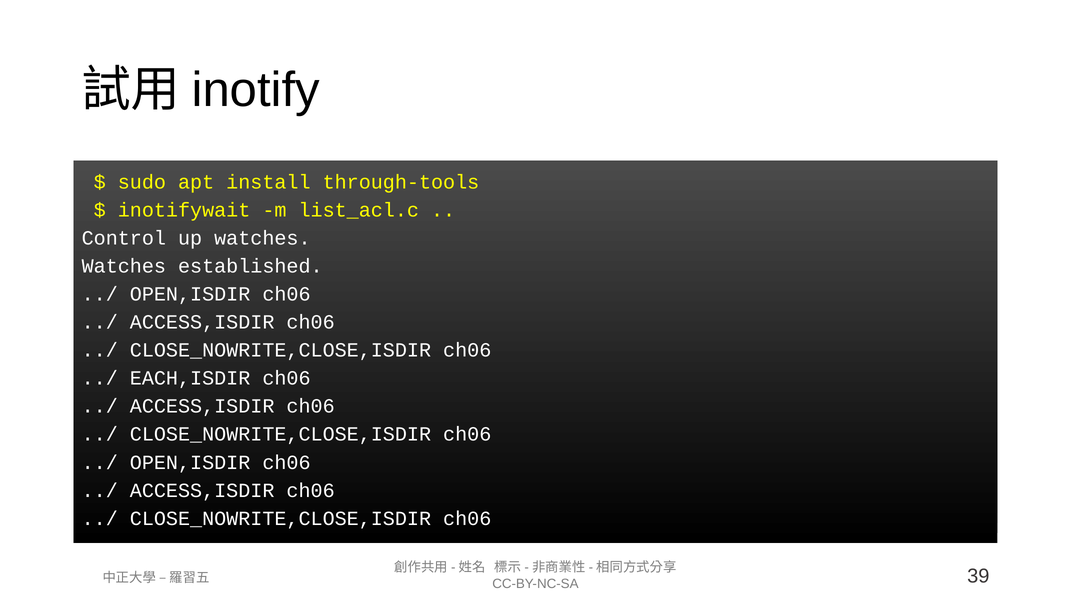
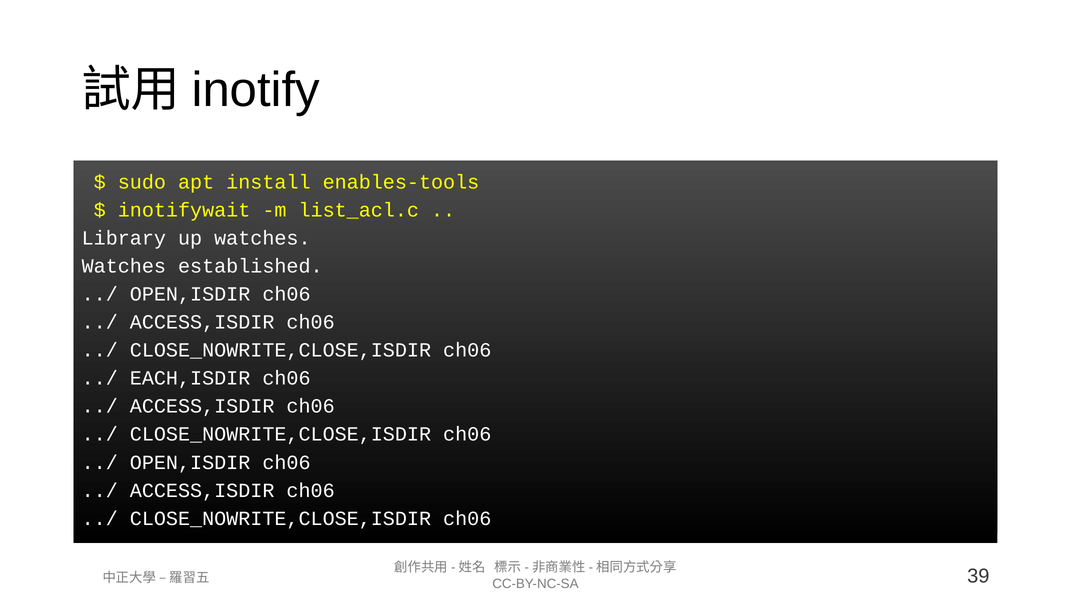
through-tools: through-tools -> enables-tools
Control: Control -> Library
